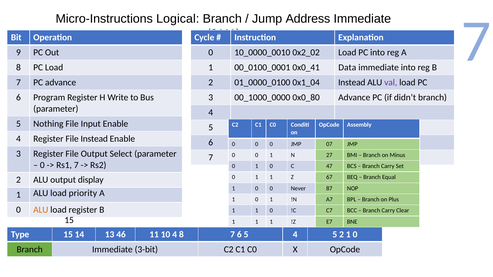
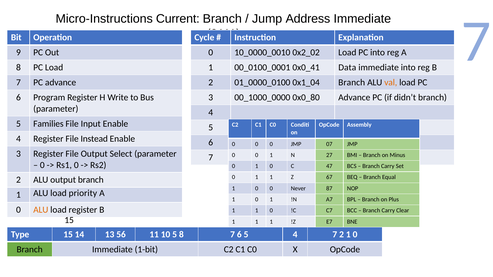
Logical: Logical -> Current
Instead at (352, 83): Instead -> Branch
val colour: purple -> orange
Nothing: Nothing -> Families
Rs1 7: 7 -> 0
output display: display -> branch
46: 46 -> 56
4 at (175, 235): 4 -> 5
5 at (335, 235): 5 -> 7
3-bit: 3-bit -> 1-bit
